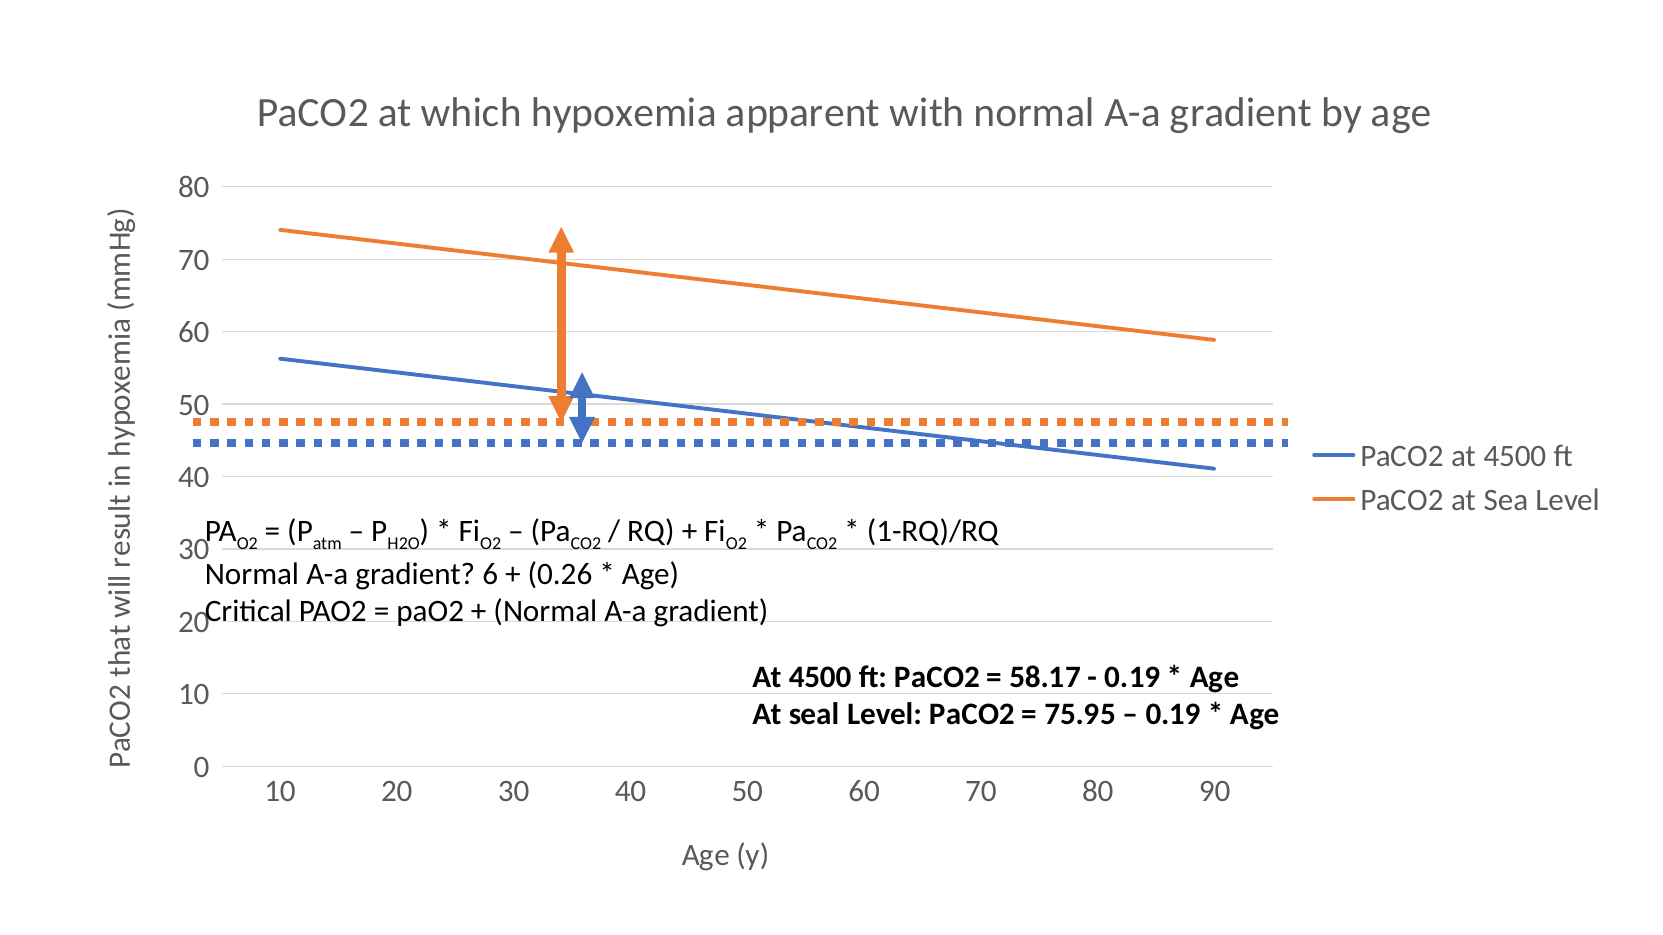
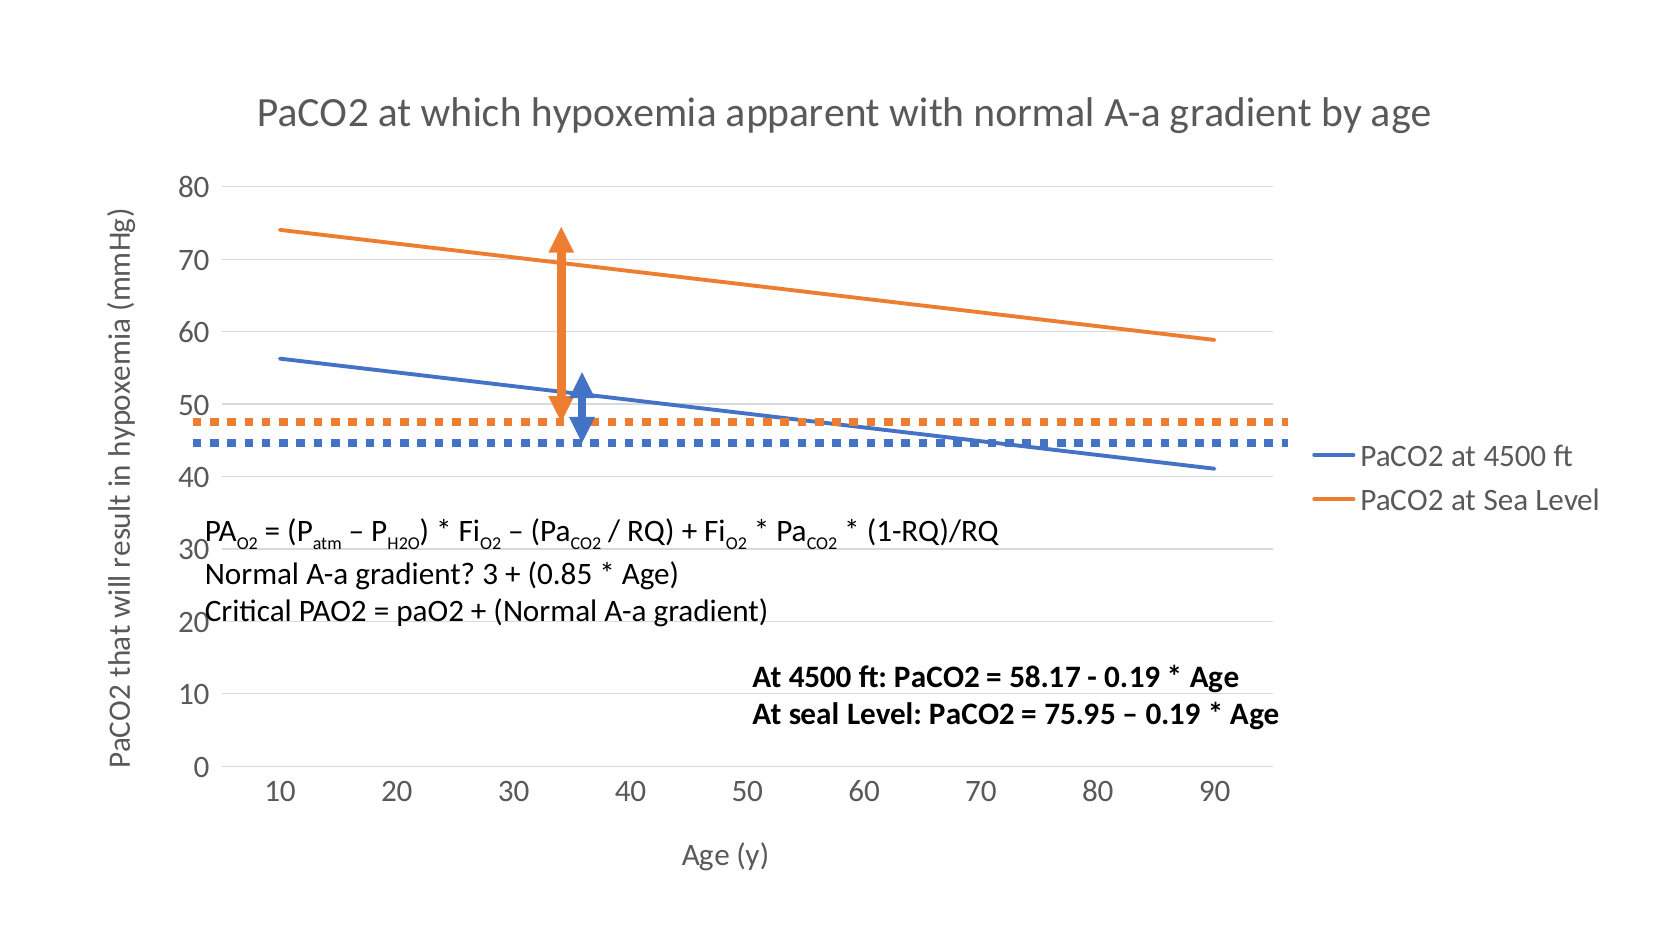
6: 6 -> 3
0.26: 0.26 -> 0.85
